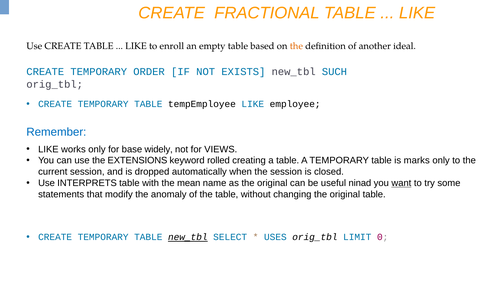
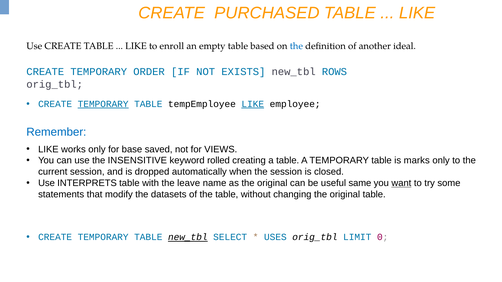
FRACTIONAL: FRACTIONAL -> PURCHASED
the at (296, 46) colour: orange -> blue
SUCH: SUCH -> ROWS
TEMPORARY at (103, 104) underline: none -> present
LIKE at (253, 104) underline: none -> present
widely: widely -> saved
EXTENSIONS: EXTENSIONS -> INSENSITIVE
mean: mean -> leave
ninad: ninad -> same
anomaly: anomaly -> datasets
